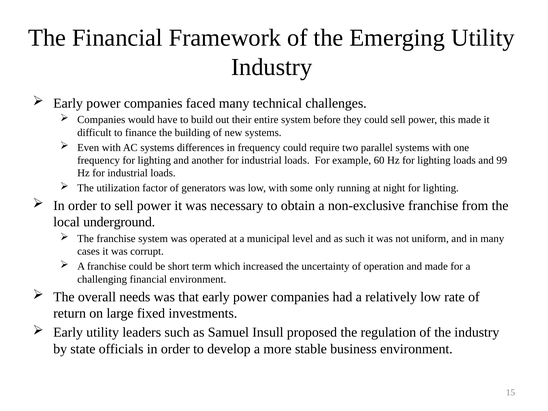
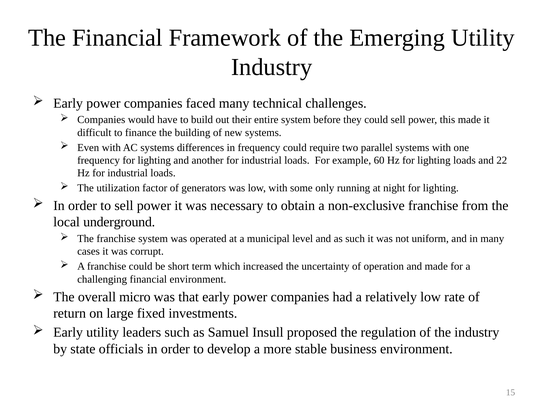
99: 99 -> 22
needs: needs -> micro
